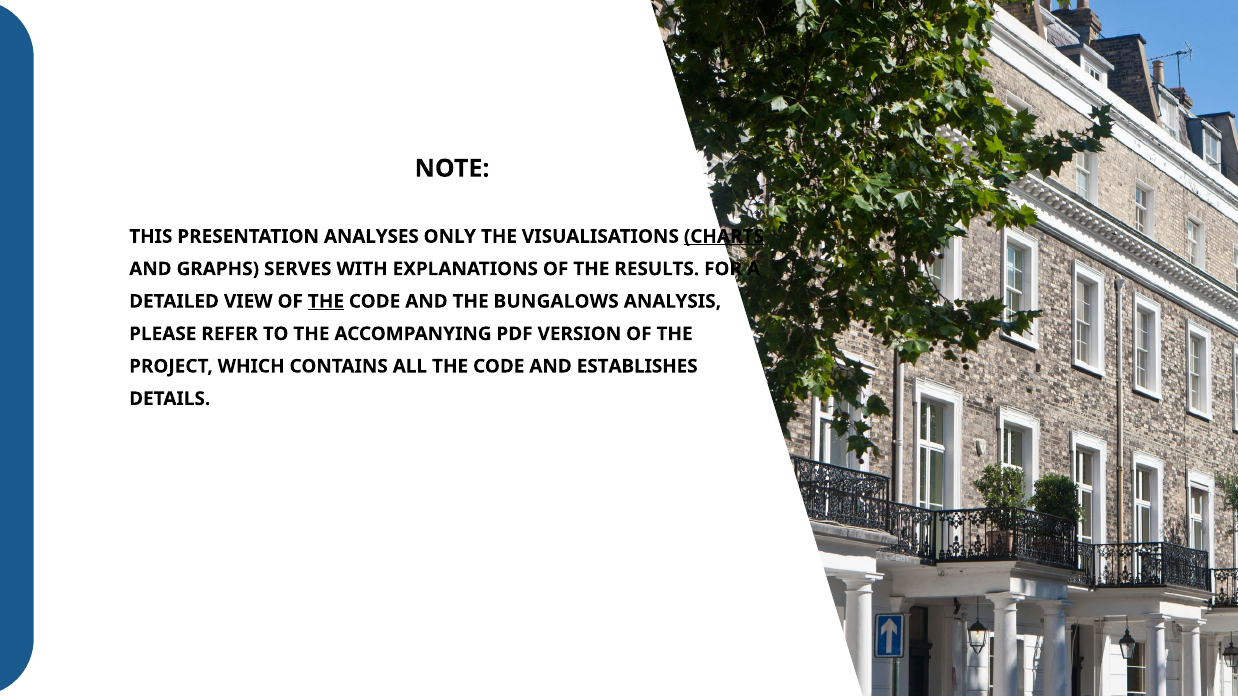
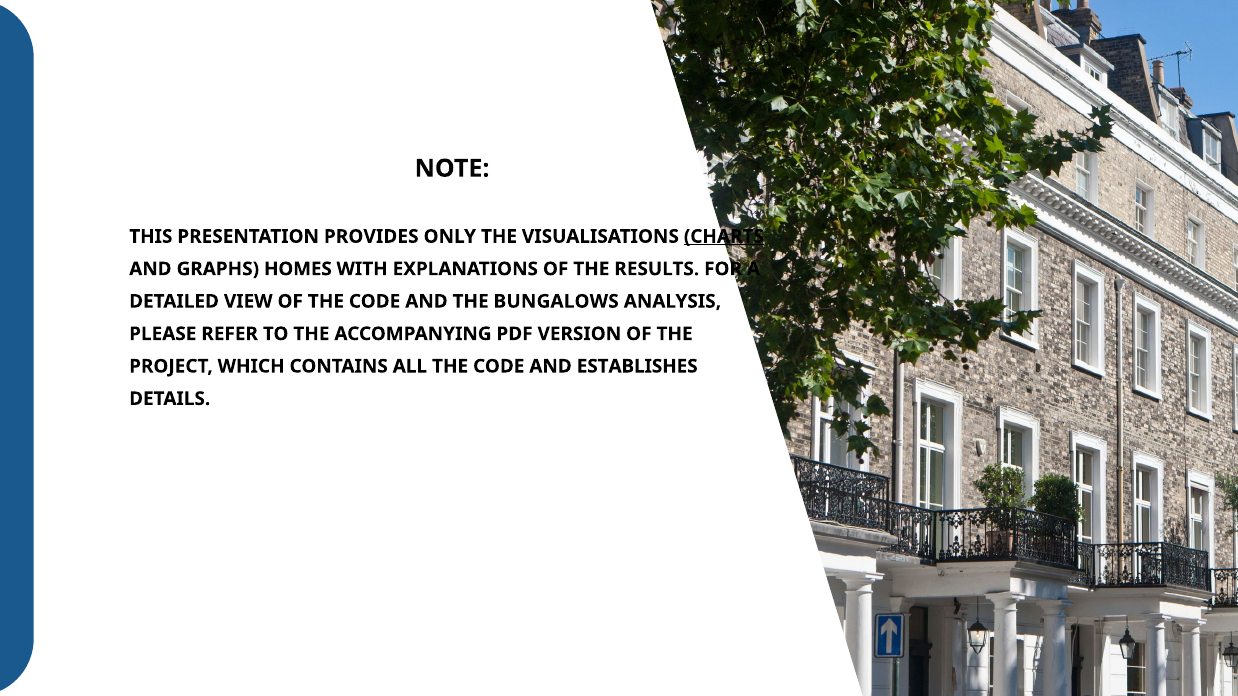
ANALYSES: ANALYSES -> PROVIDES
SERVES: SERVES -> HOMES
THE at (326, 302) underline: present -> none
